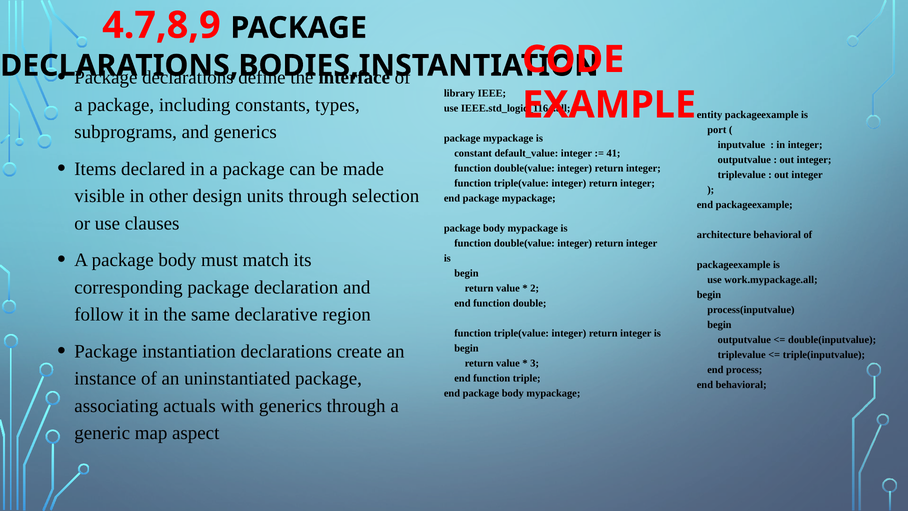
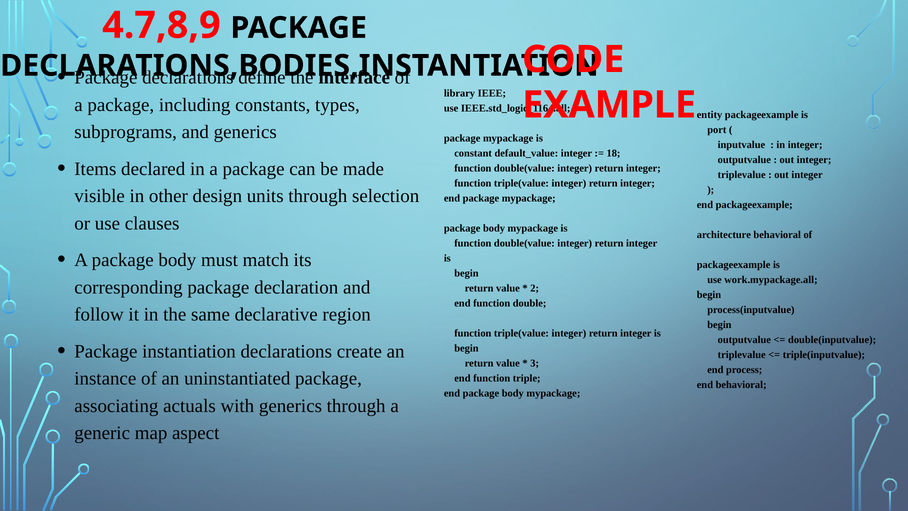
41: 41 -> 18
